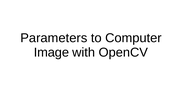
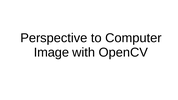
Parameters: Parameters -> Perspective
